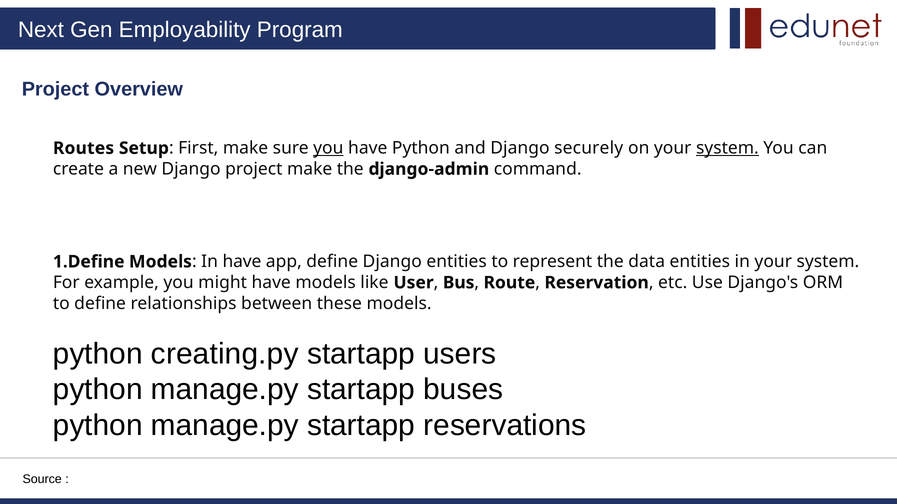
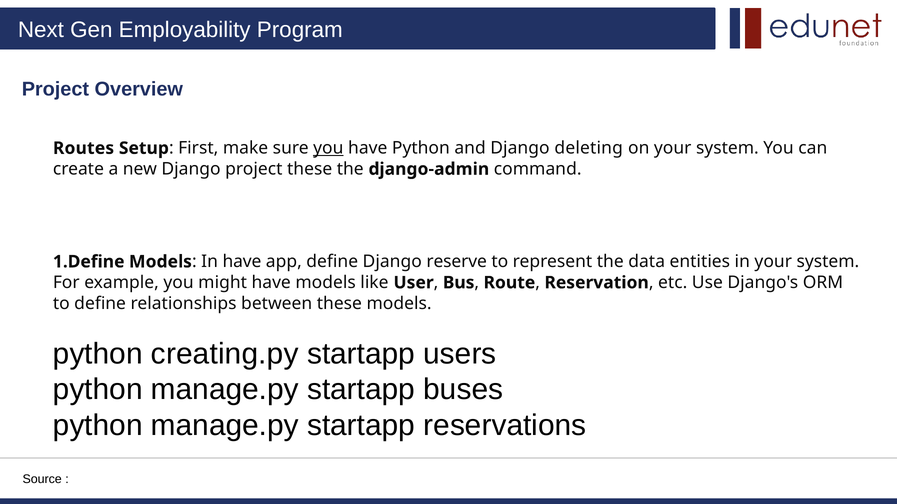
securely: securely -> deleting
system at (727, 148) underline: present -> none
project make: make -> these
Django entities: entities -> reserve
